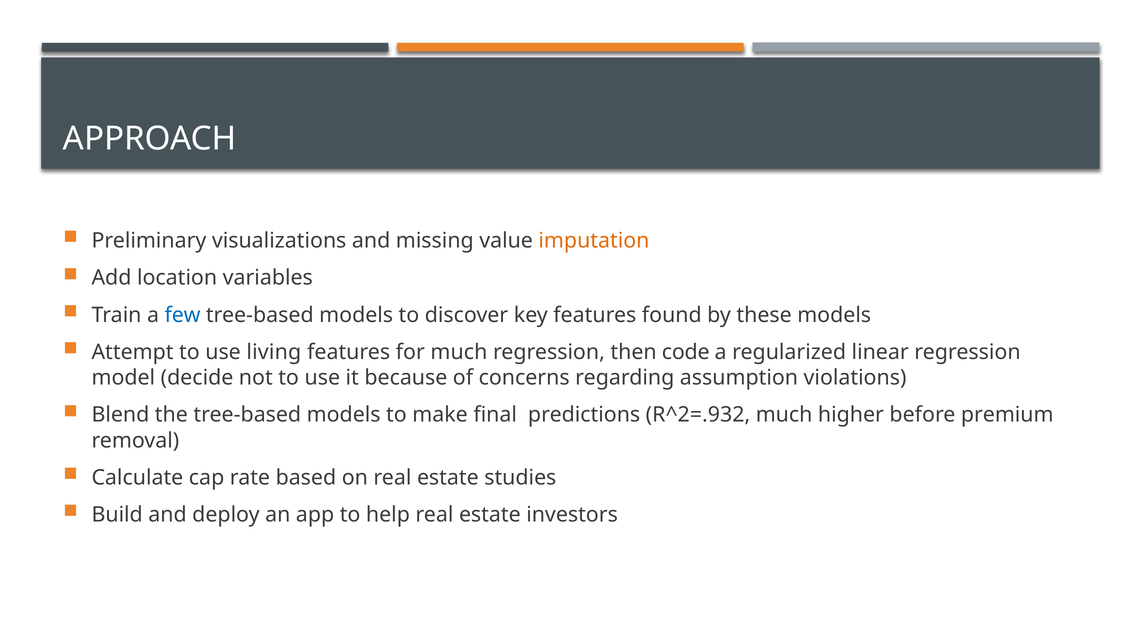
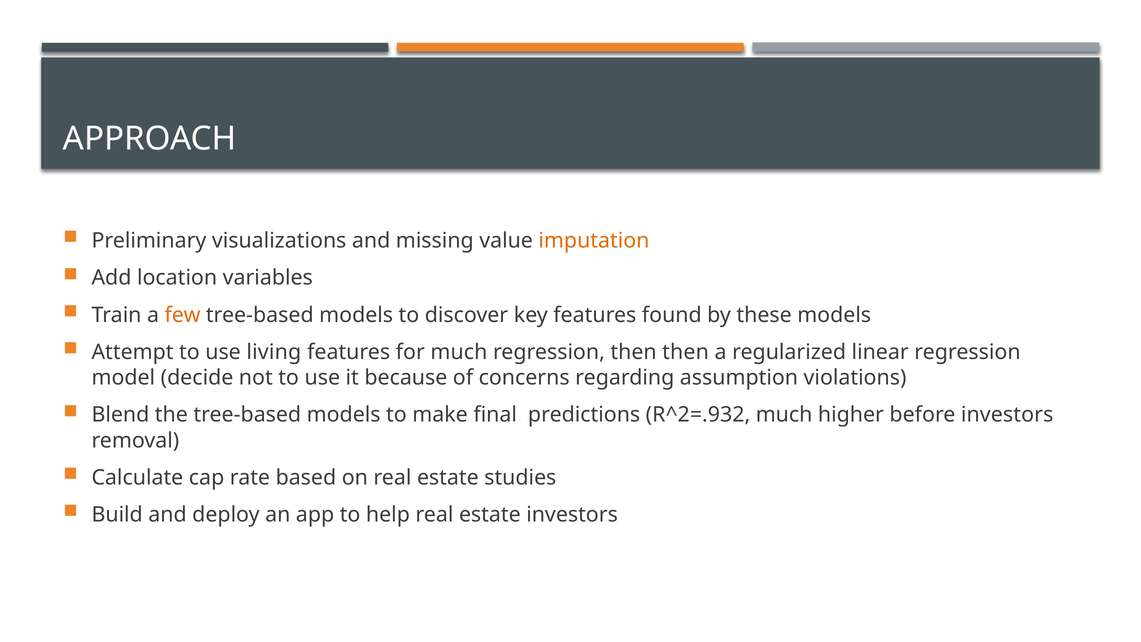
few colour: blue -> orange
then code: code -> then
before premium: premium -> investors
